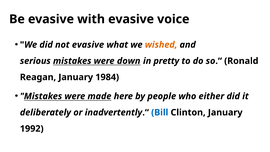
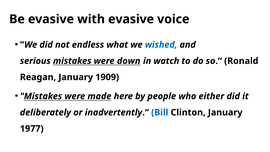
not evasive: evasive -> endless
wished colour: orange -> blue
pretty: pretty -> watch
1984: 1984 -> 1909
1992: 1992 -> 1977
